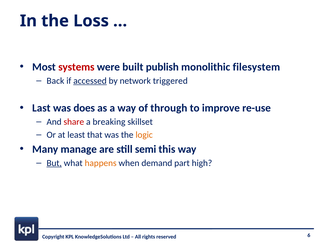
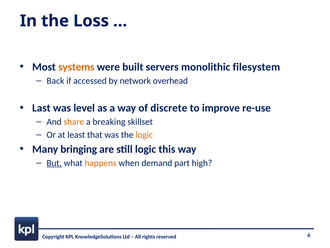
systems colour: red -> orange
publish: publish -> servers
accessed underline: present -> none
triggered: triggered -> overhead
does: does -> level
through: through -> discrete
share colour: red -> orange
manage: manage -> bringing
still semi: semi -> logic
